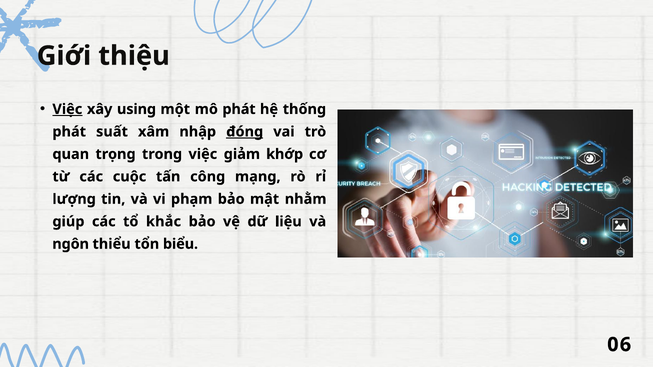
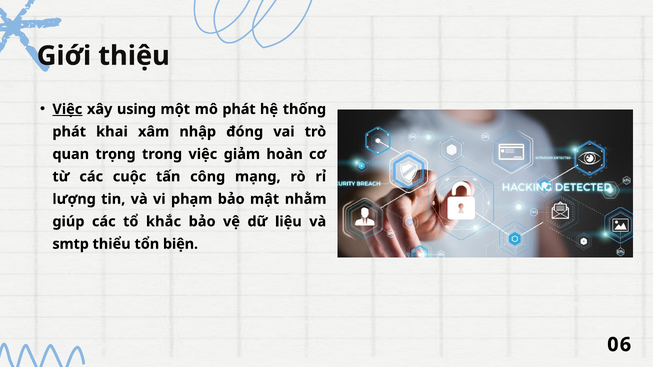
suất: suất -> khai
đóng underline: present -> none
khớp: khớp -> hoàn
ngôn: ngôn -> smtp
biểu: biểu -> biện
